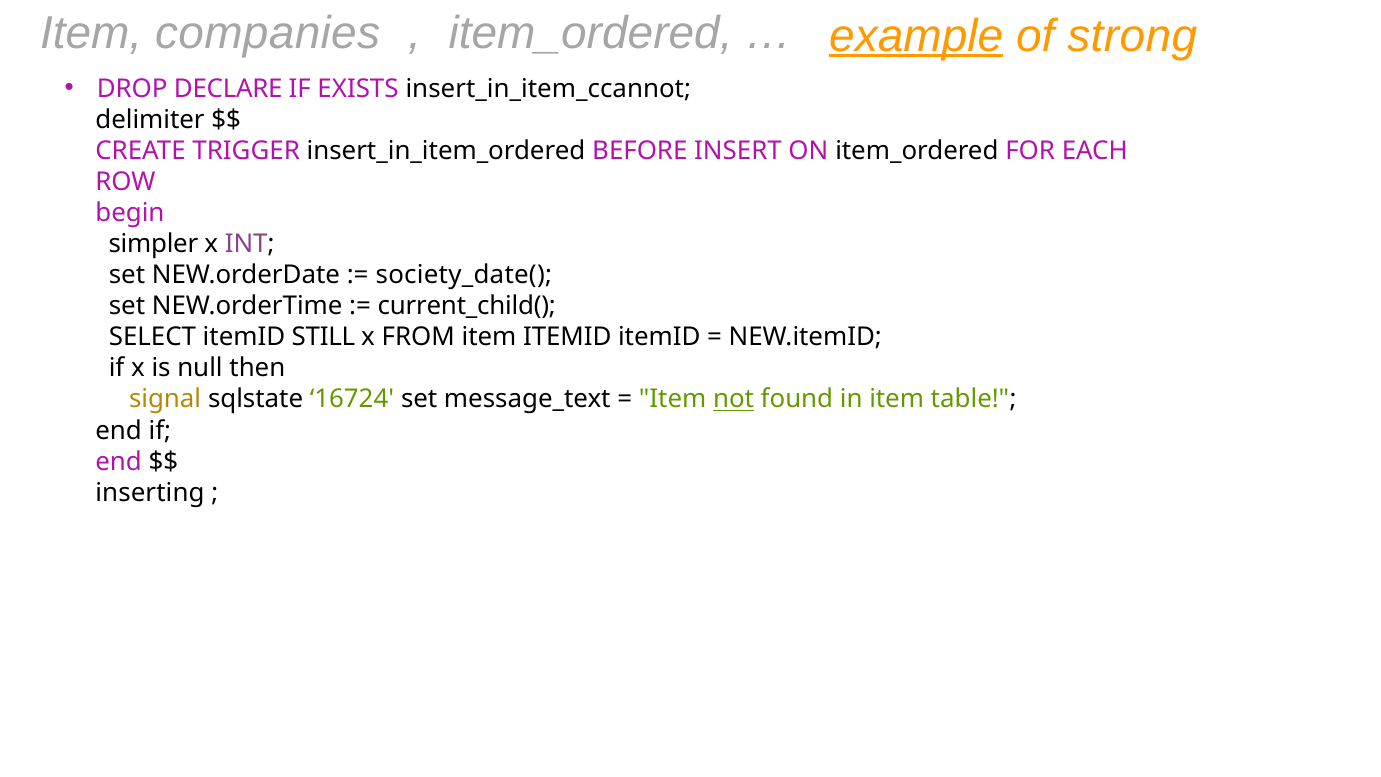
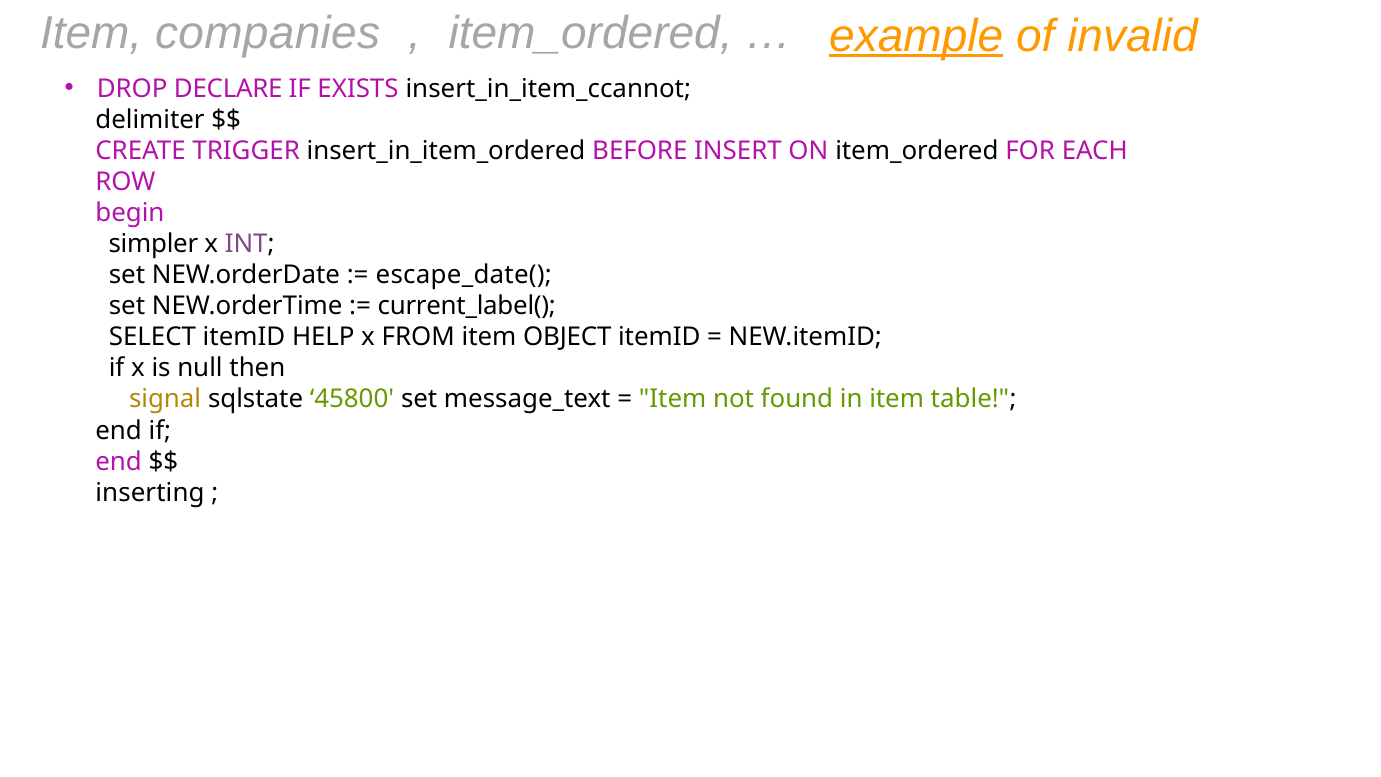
strong: strong -> invalid
society_date(: society_date( -> escape_date(
current_child(: current_child( -> current_label(
STILL: STILL -> HELP
item ITEMID: ITEMID -> OBJECT
16724: 16724 -> 45800
not underline: present -> none
